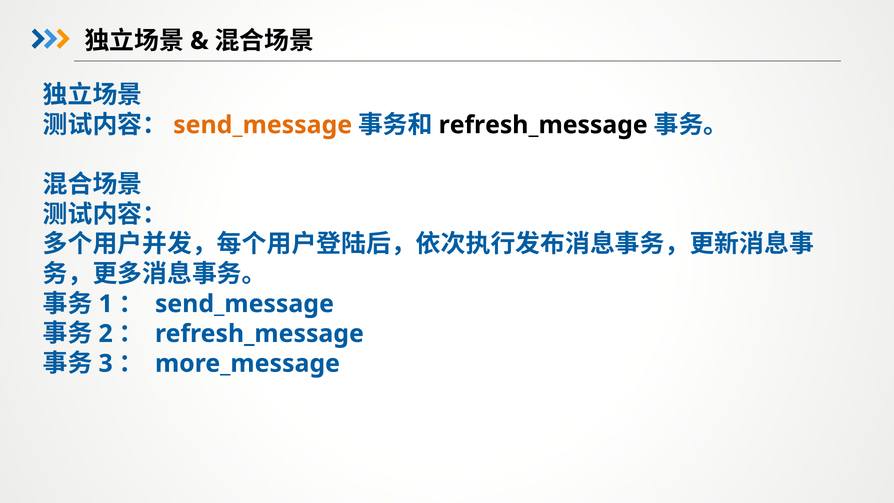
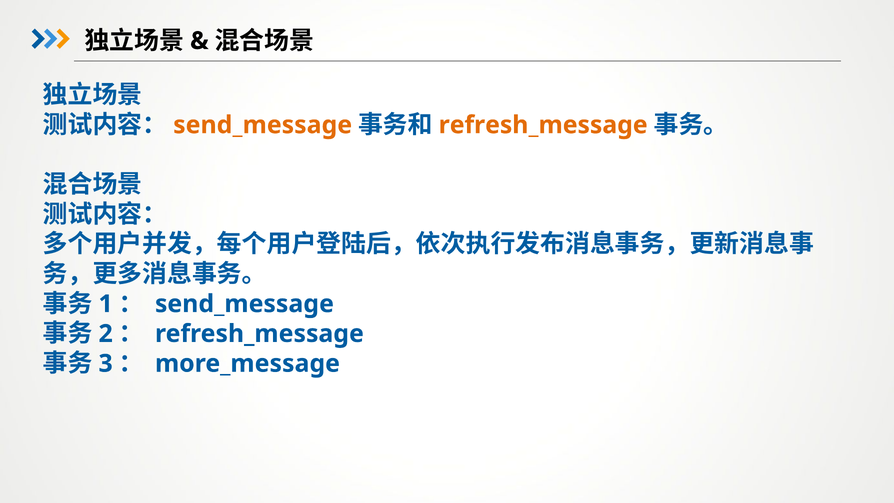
refresh_message at (543, 125) colour: black -> orange
